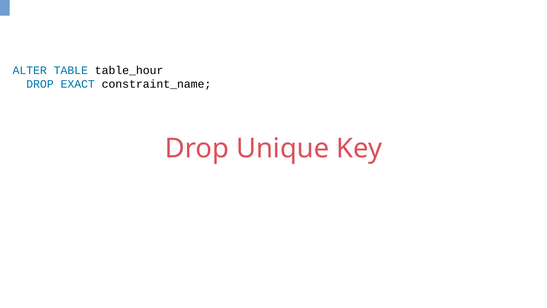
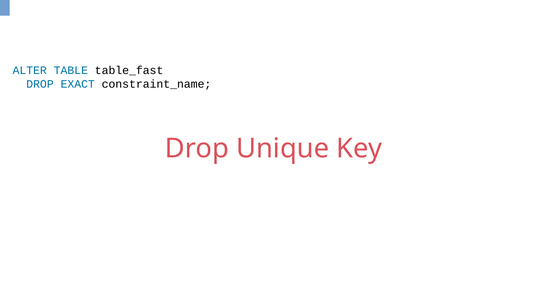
table_hour: table_hour -> table_fast
